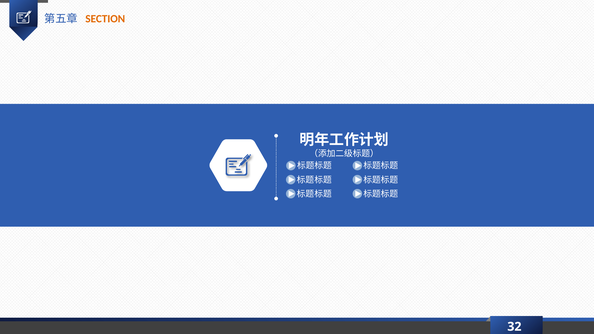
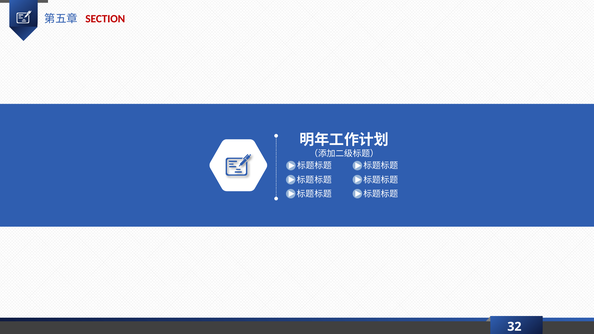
SECTION colour: orange -> red
